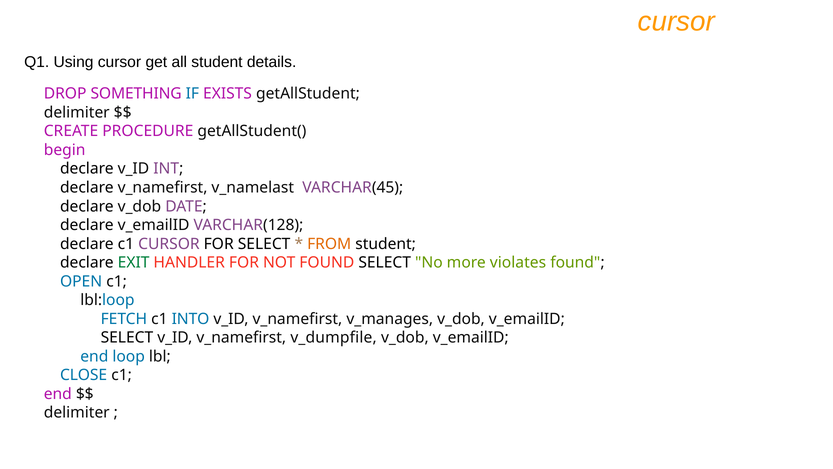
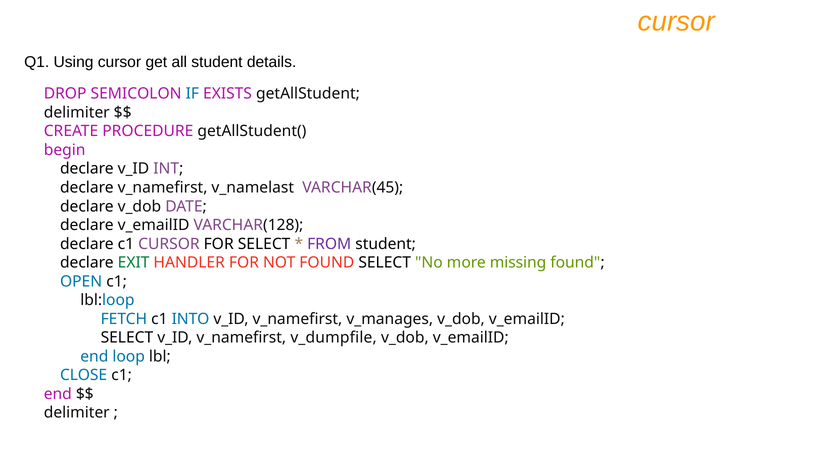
SOMETHING: SOMETHING -> SEMICOLON
FROM colour: orange -> purple
violates: violates -> missing
